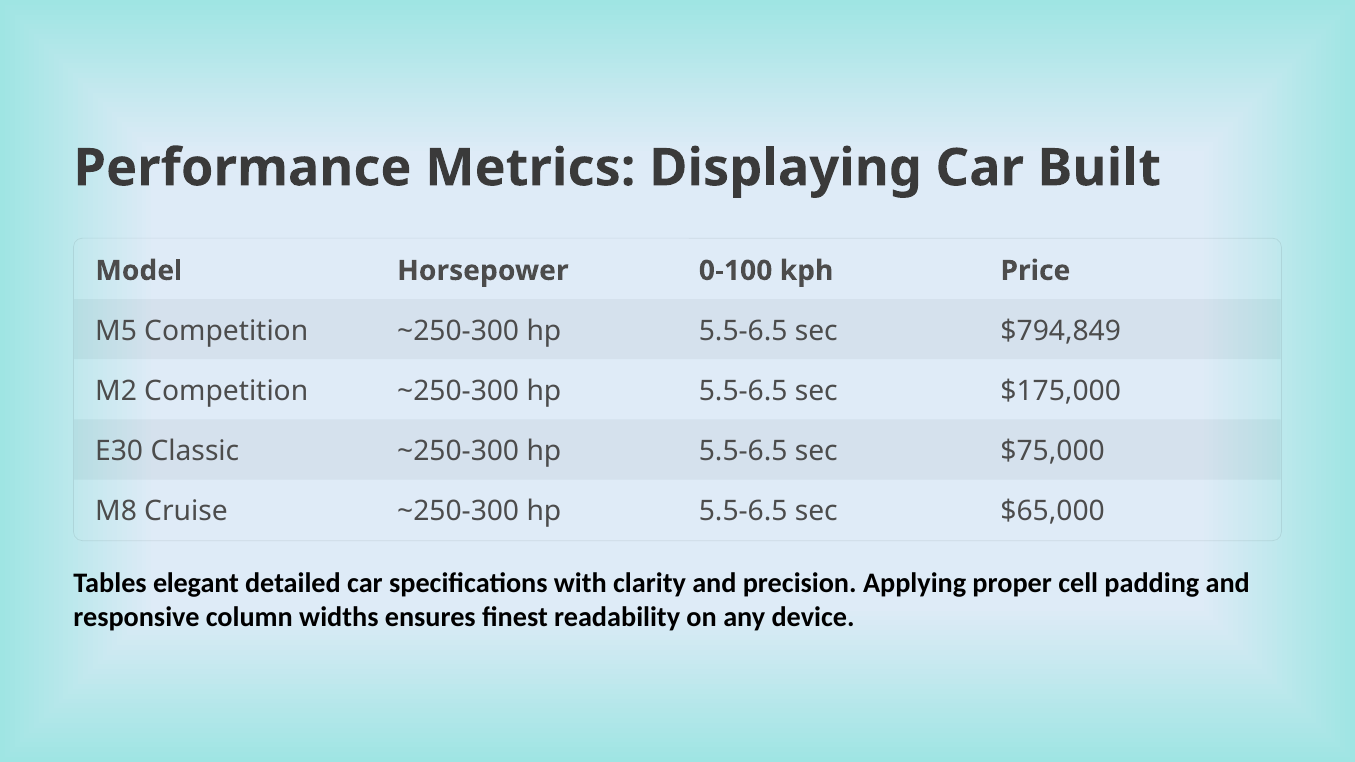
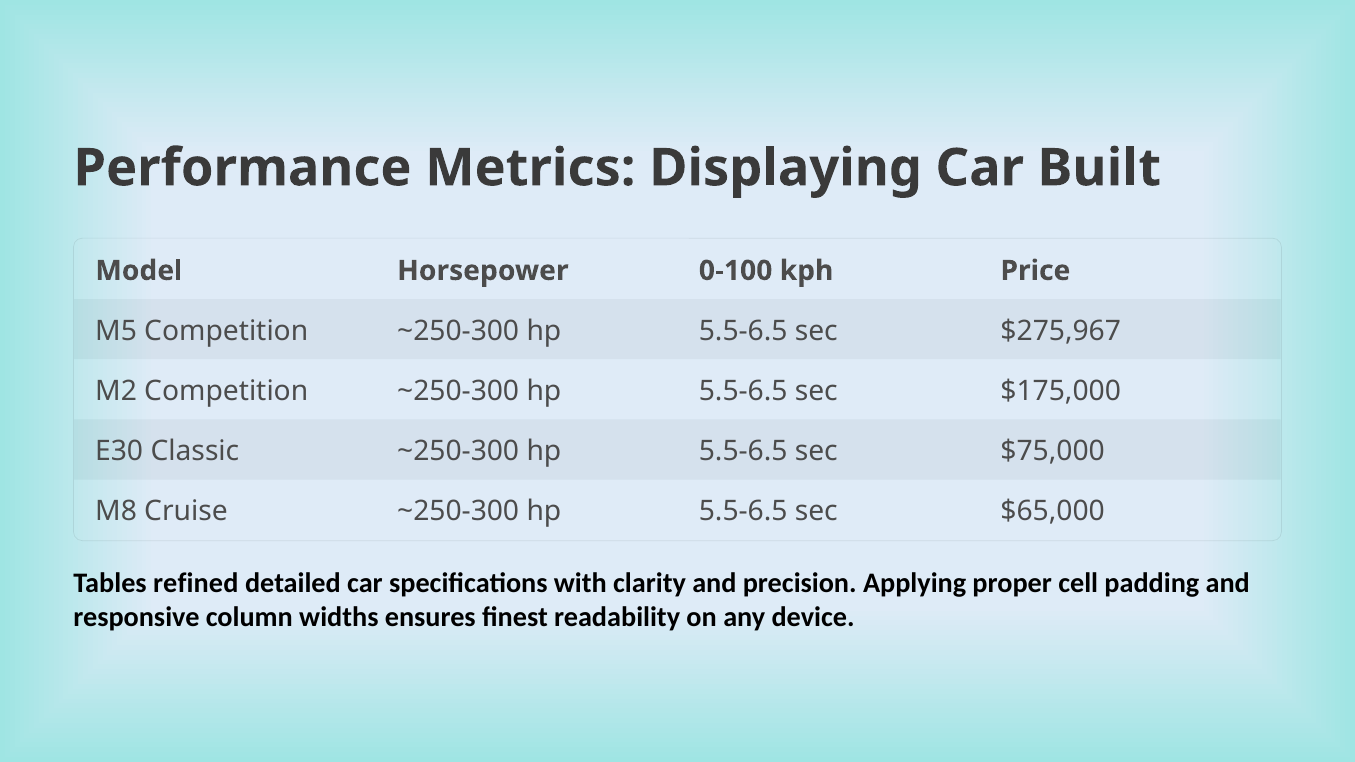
$794,849: $794,849 -> $275,967
elegant: elegant -> refined
